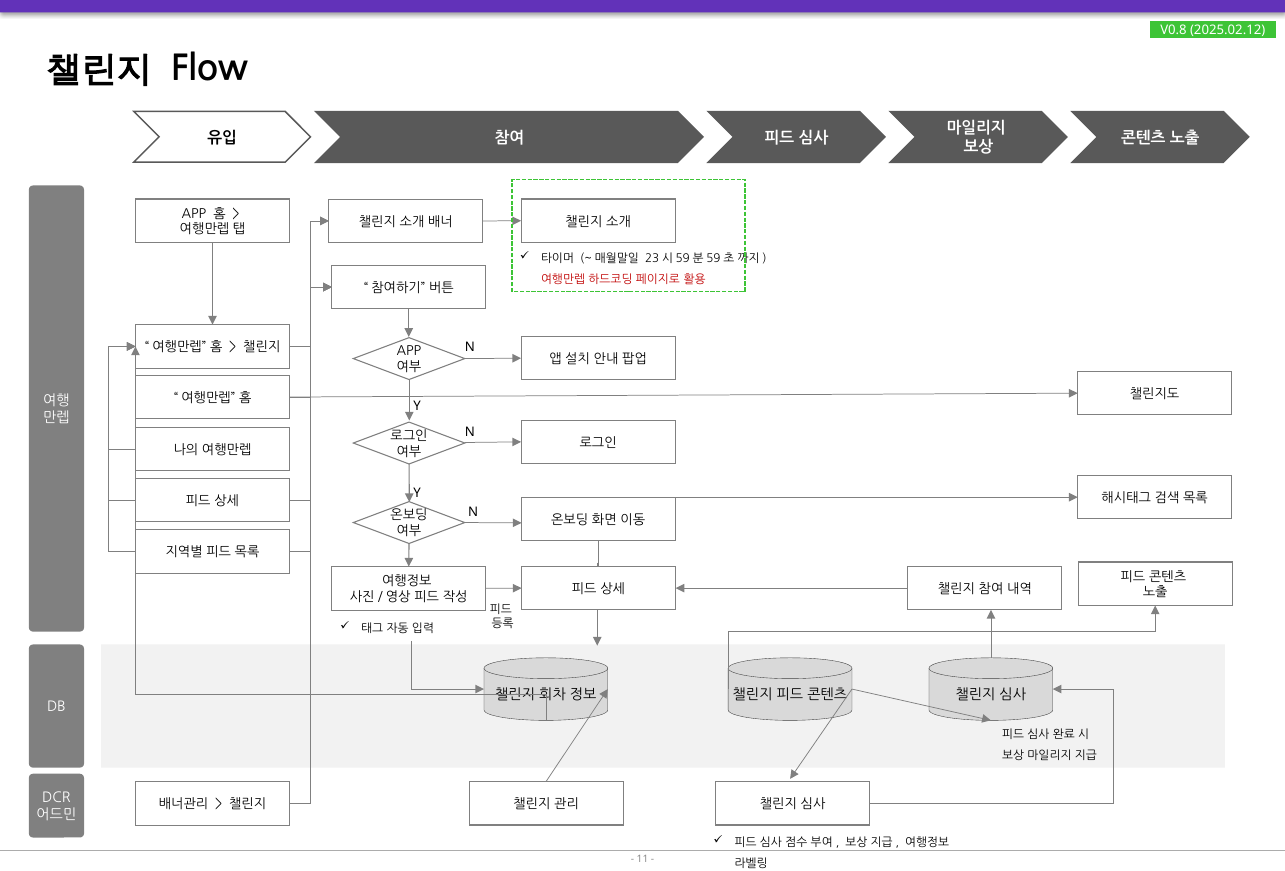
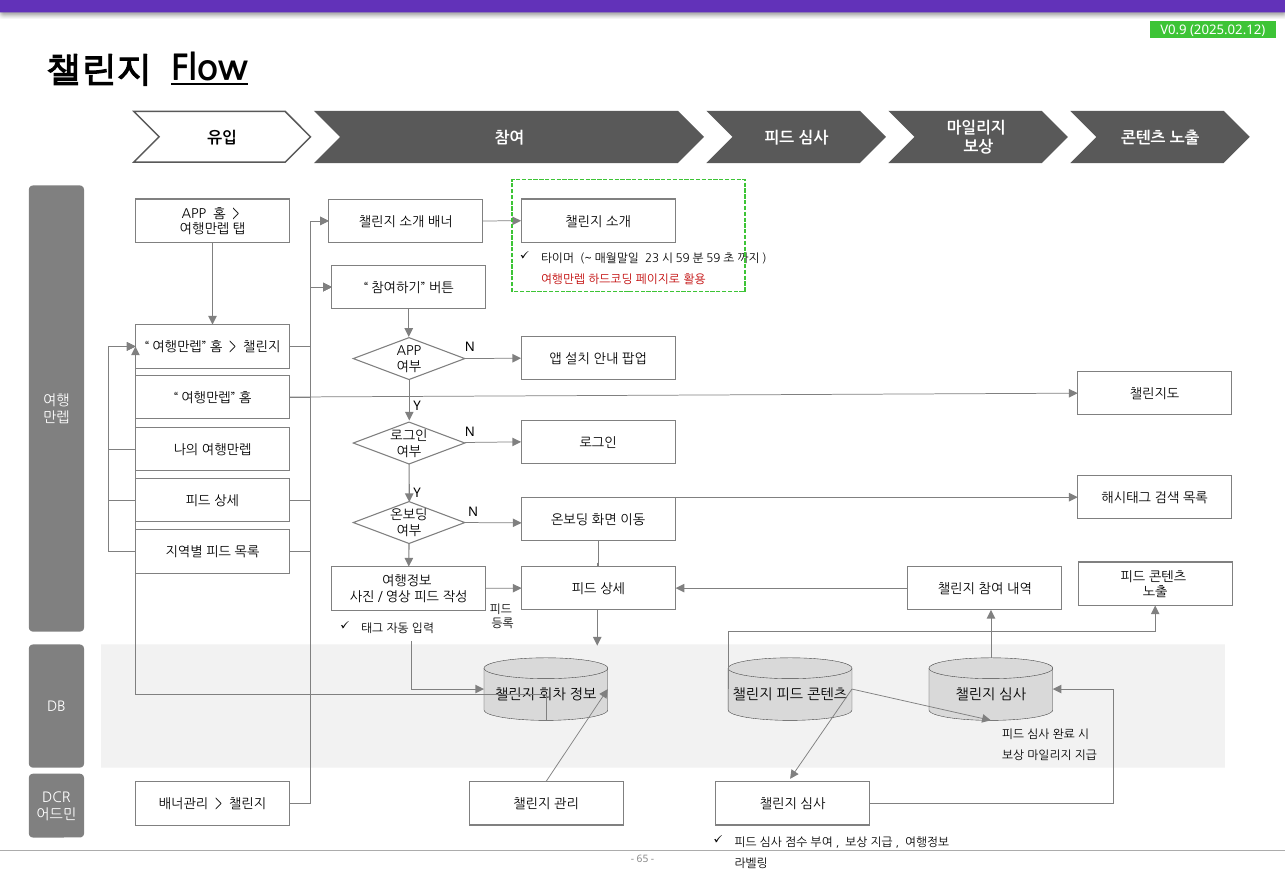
V0.8: V0.8 -> V0.9
Flow underline: none -> present
11: 11 -> 65
